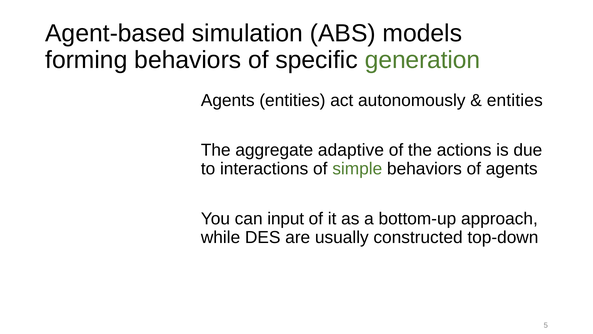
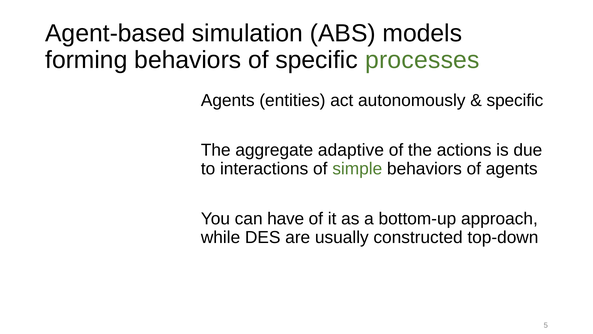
generation: generation -> processes
entities at (515, 100): entities -> specific
input: input -> have
